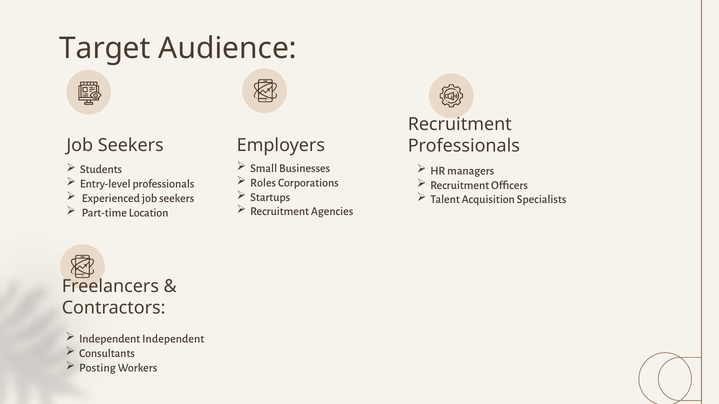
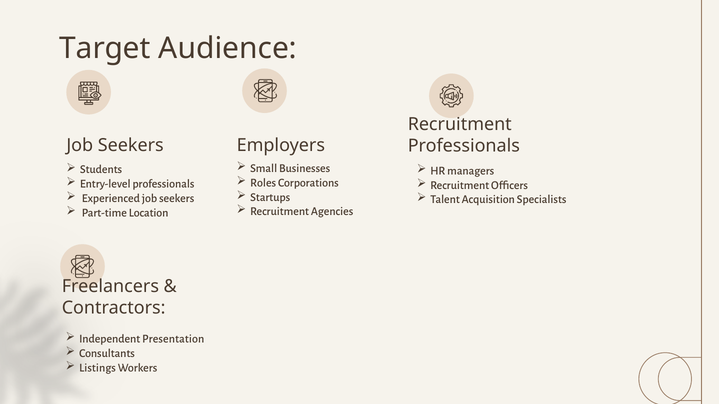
Independent Independent: Independent -> Presentation
Posting: Posting -> Listings
